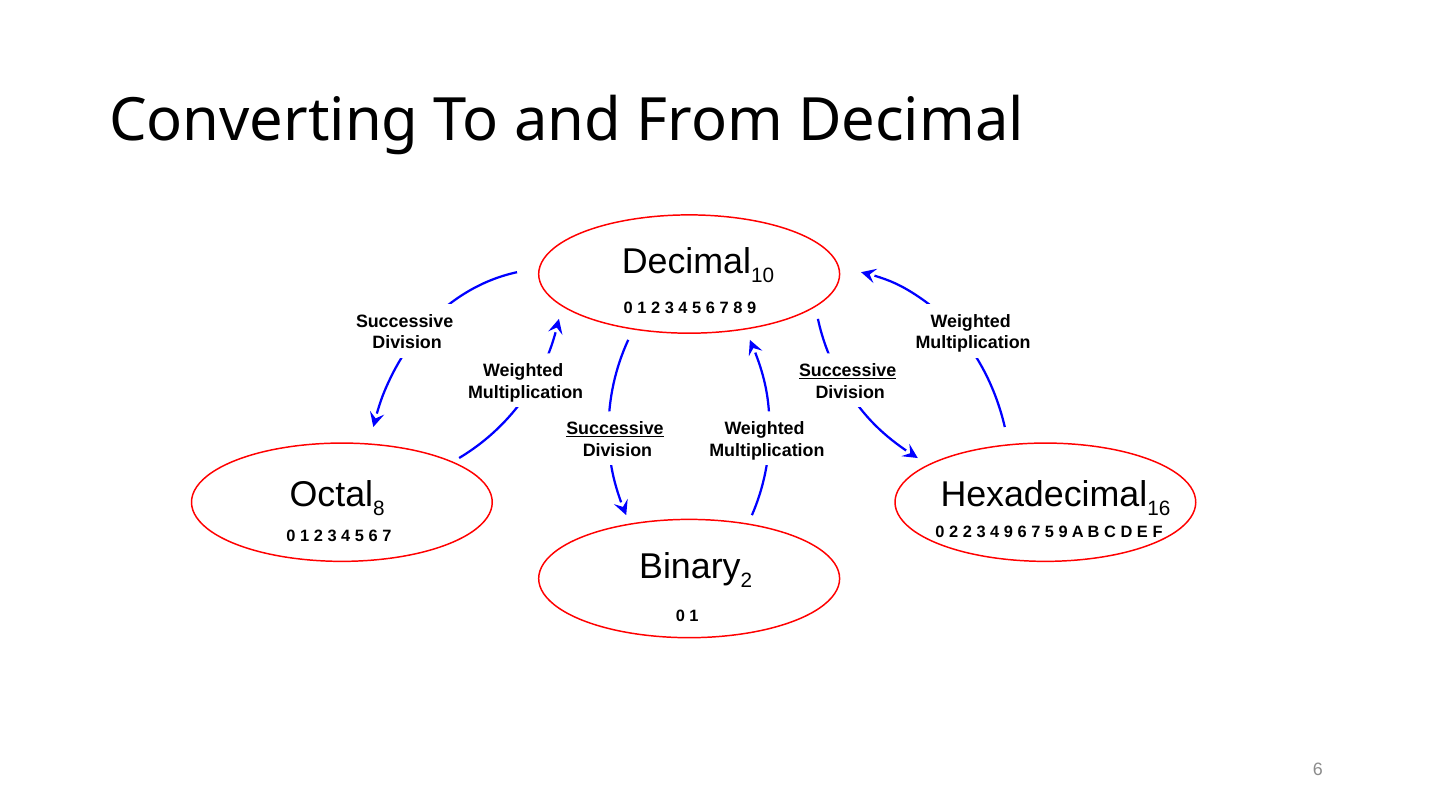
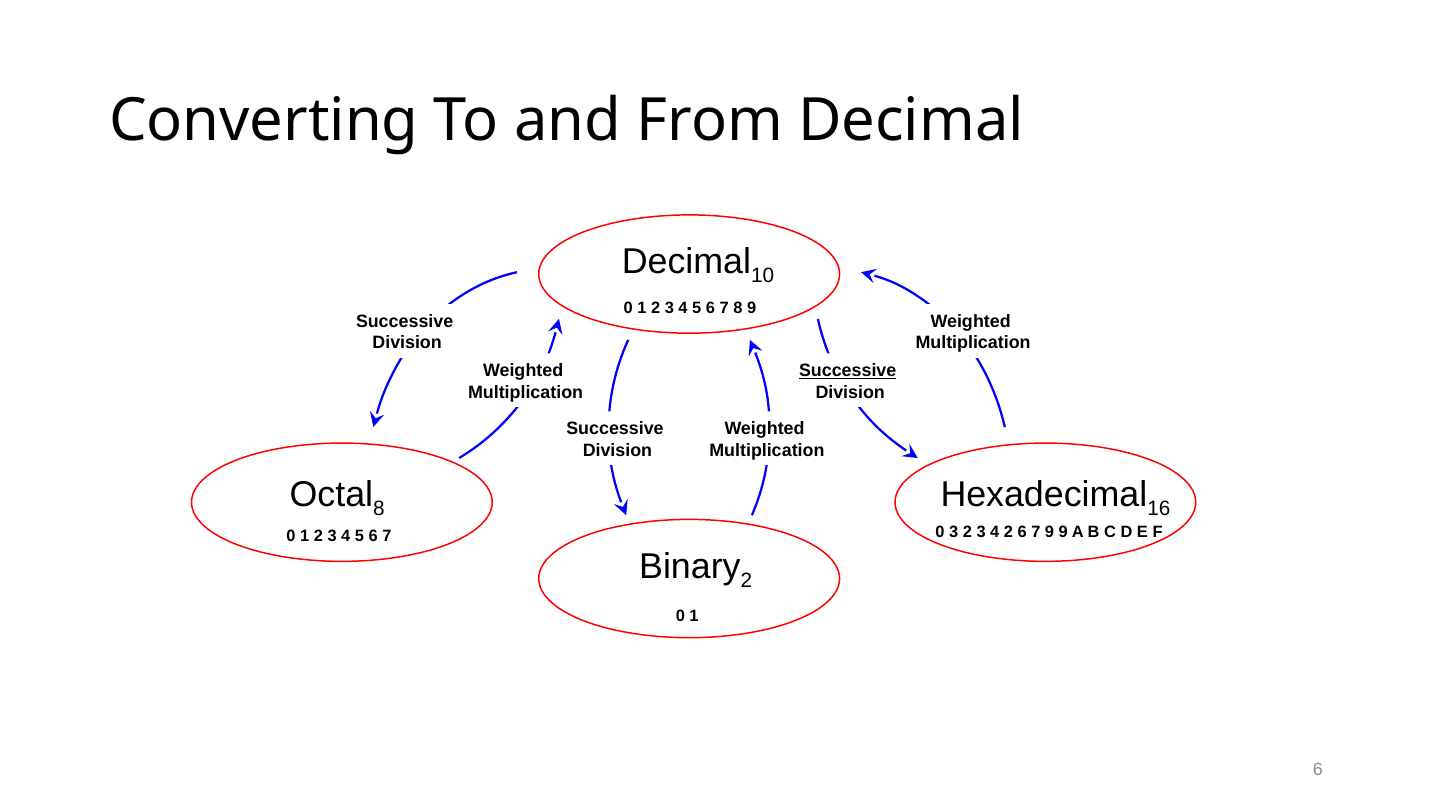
Successive at (615, 428) underline: present -> none
0 2: 2 -> 3
4 9: 9 -> 2
7 5: 5 -> 9
